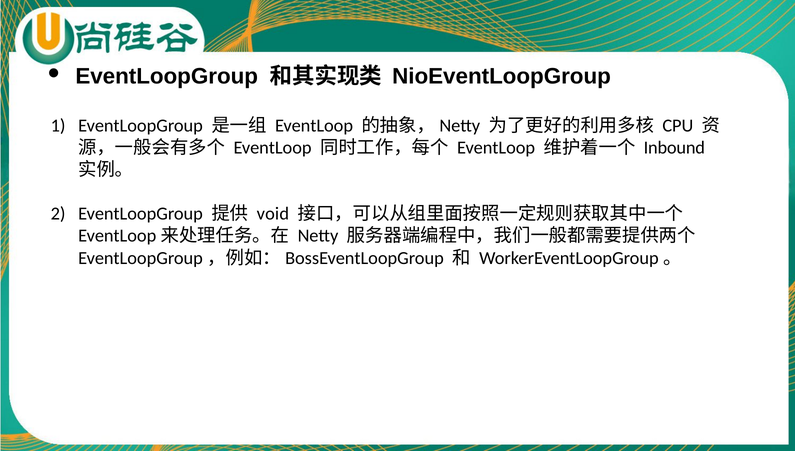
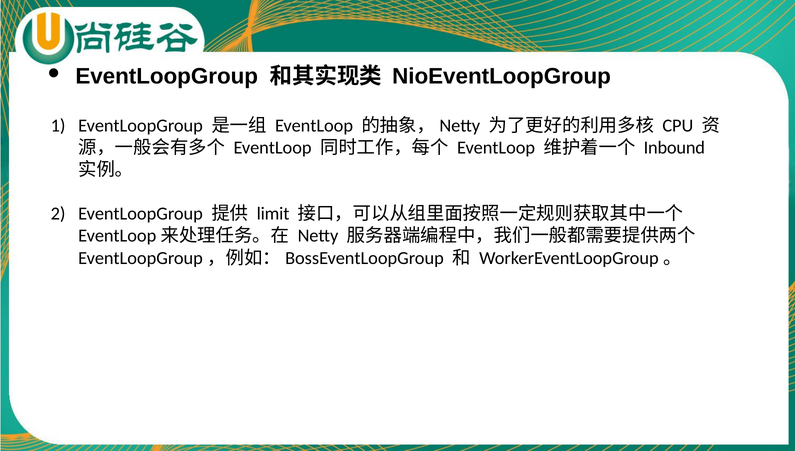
void: void -> limit
